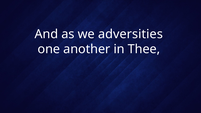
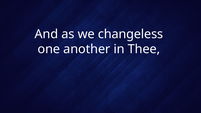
adversities: adversities -> changeless
